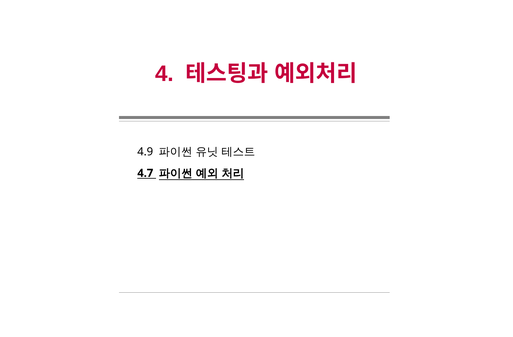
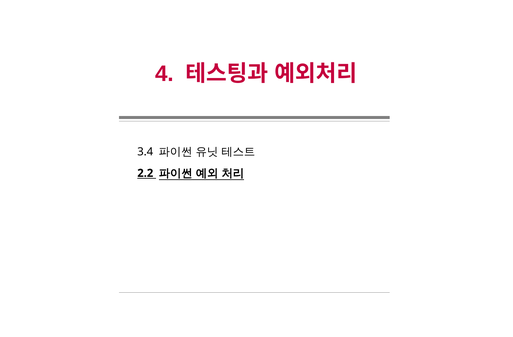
4.9: 4.9 -> 3.4
4.7: 4.7 -> 2.2
